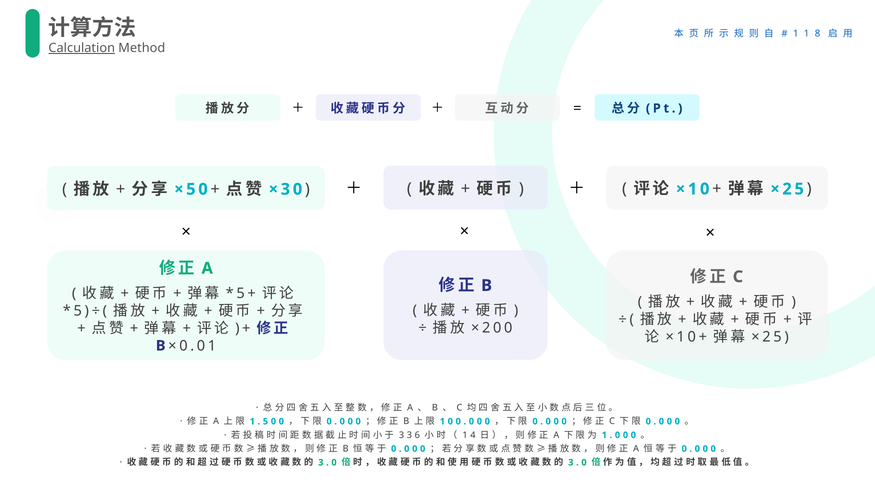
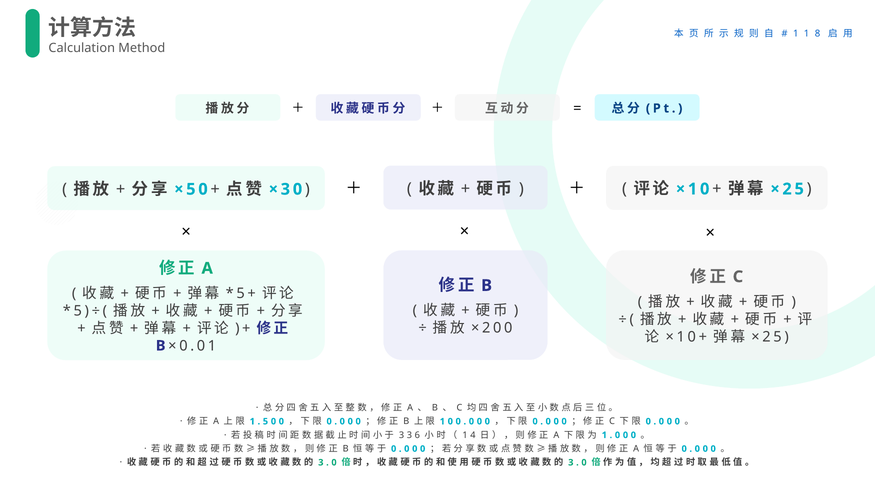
Calculation underline: present -> none
